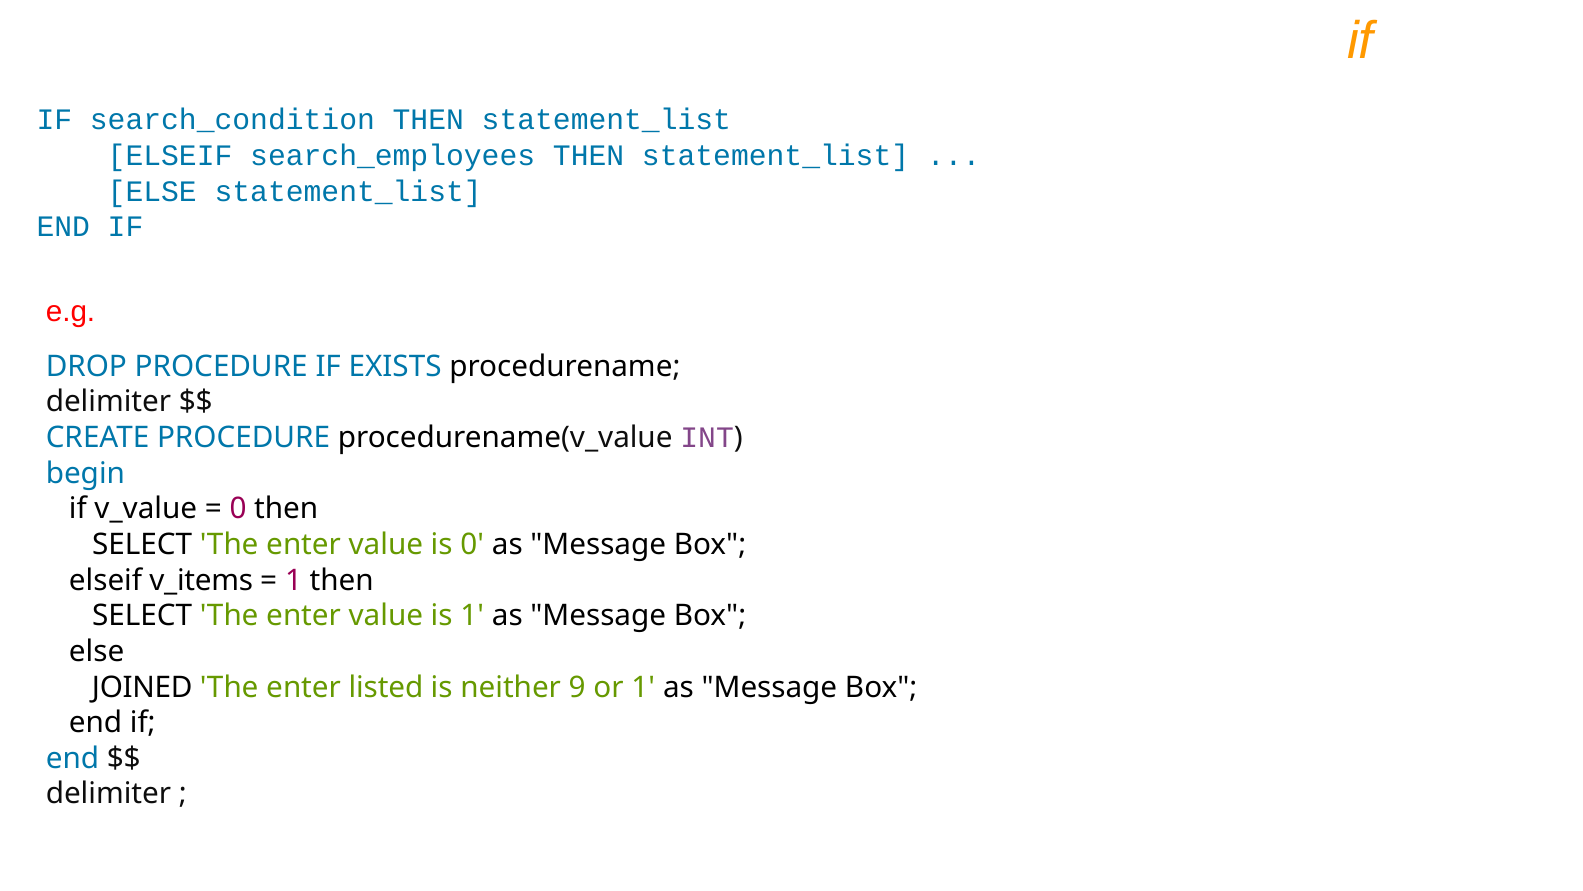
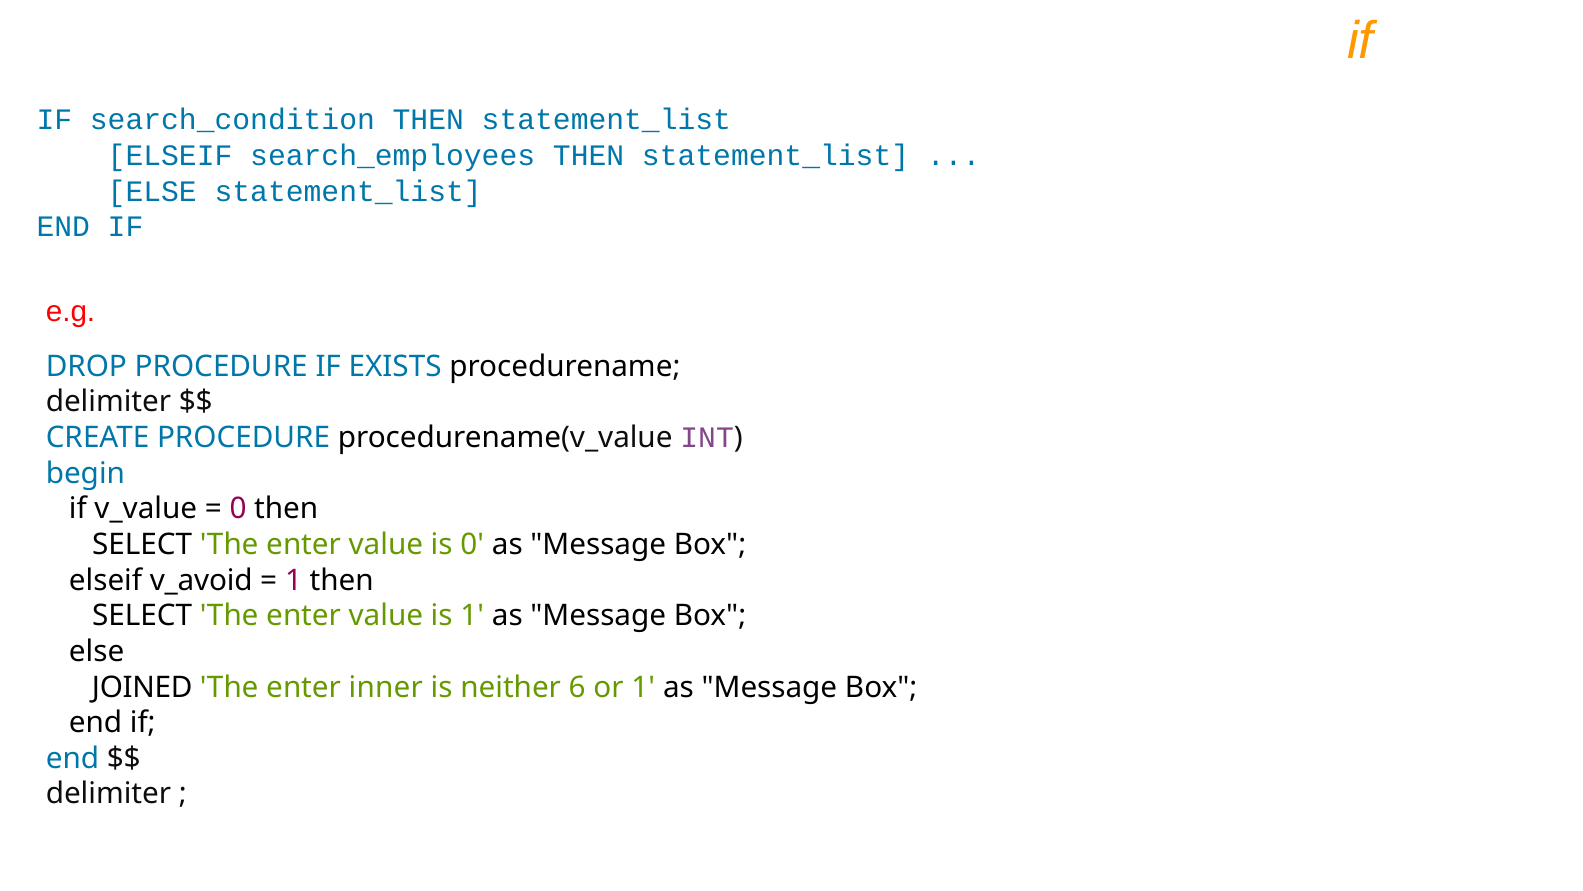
v_items: v_items -> v_avoid
listed: listed -> inner
9: 9 -> 6
